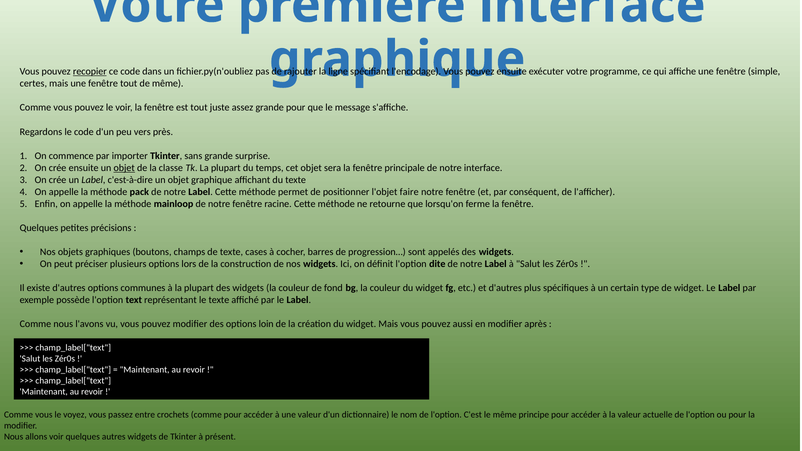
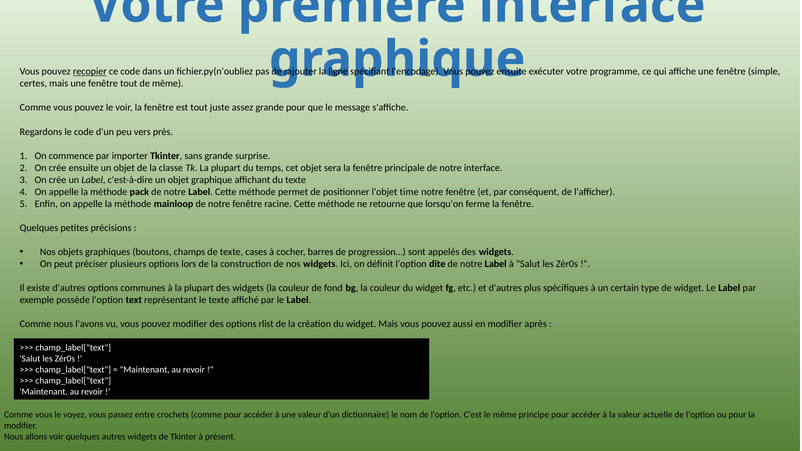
objet at (124, 168) underline: present -> none
faire: faire -> time
loin: loin -> rlist
